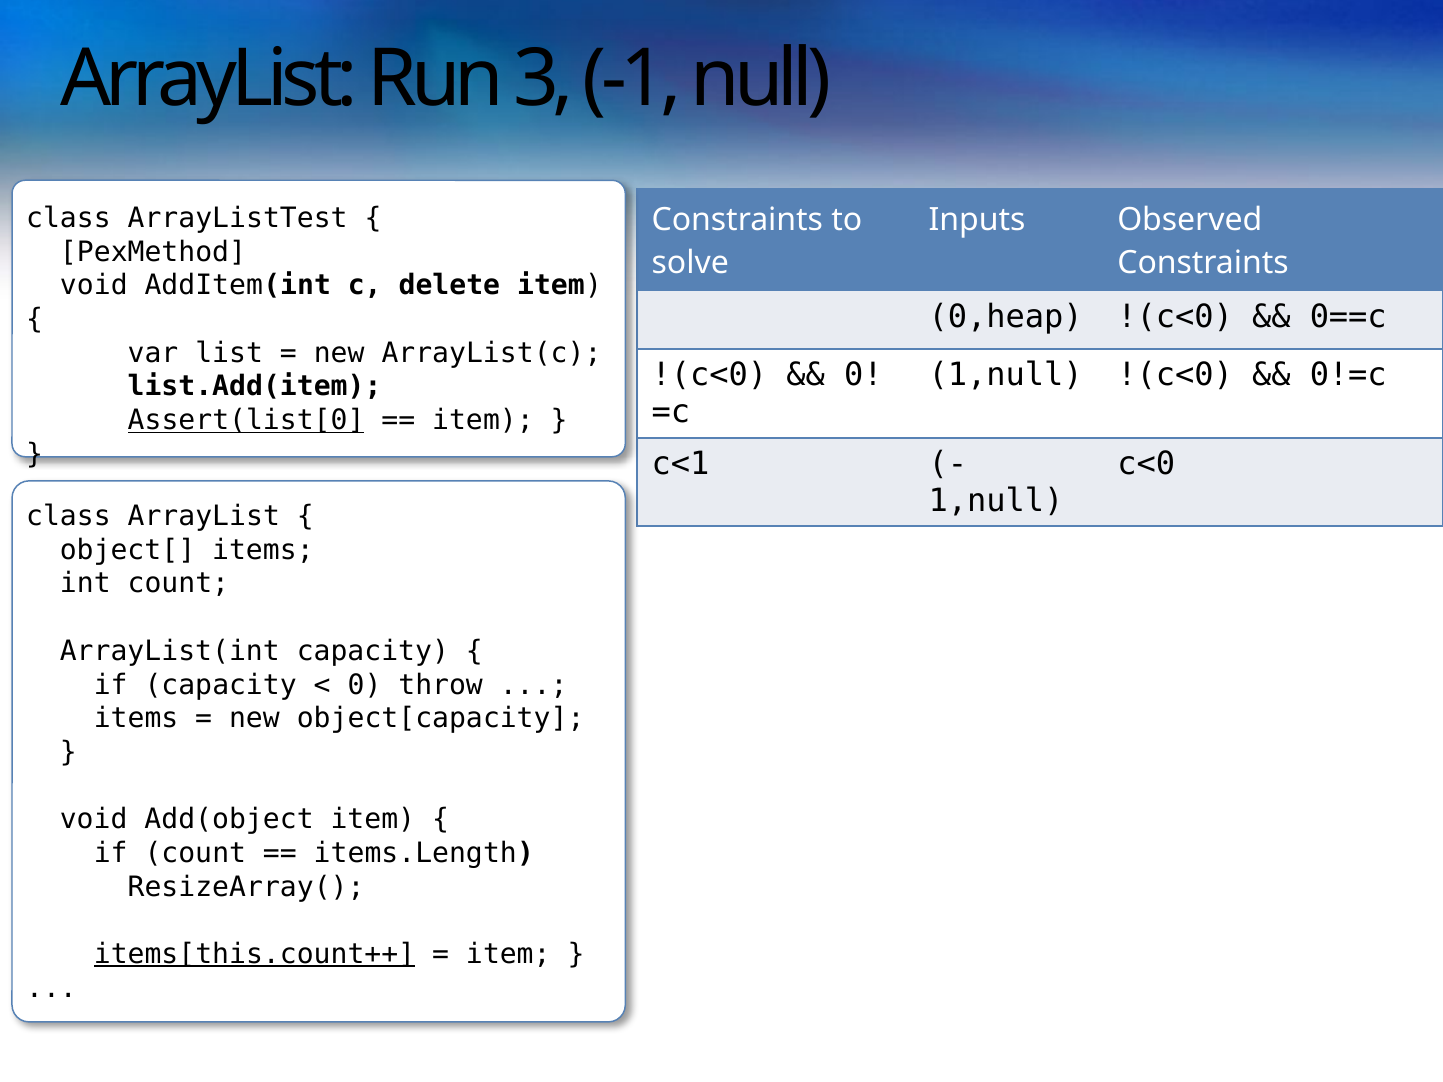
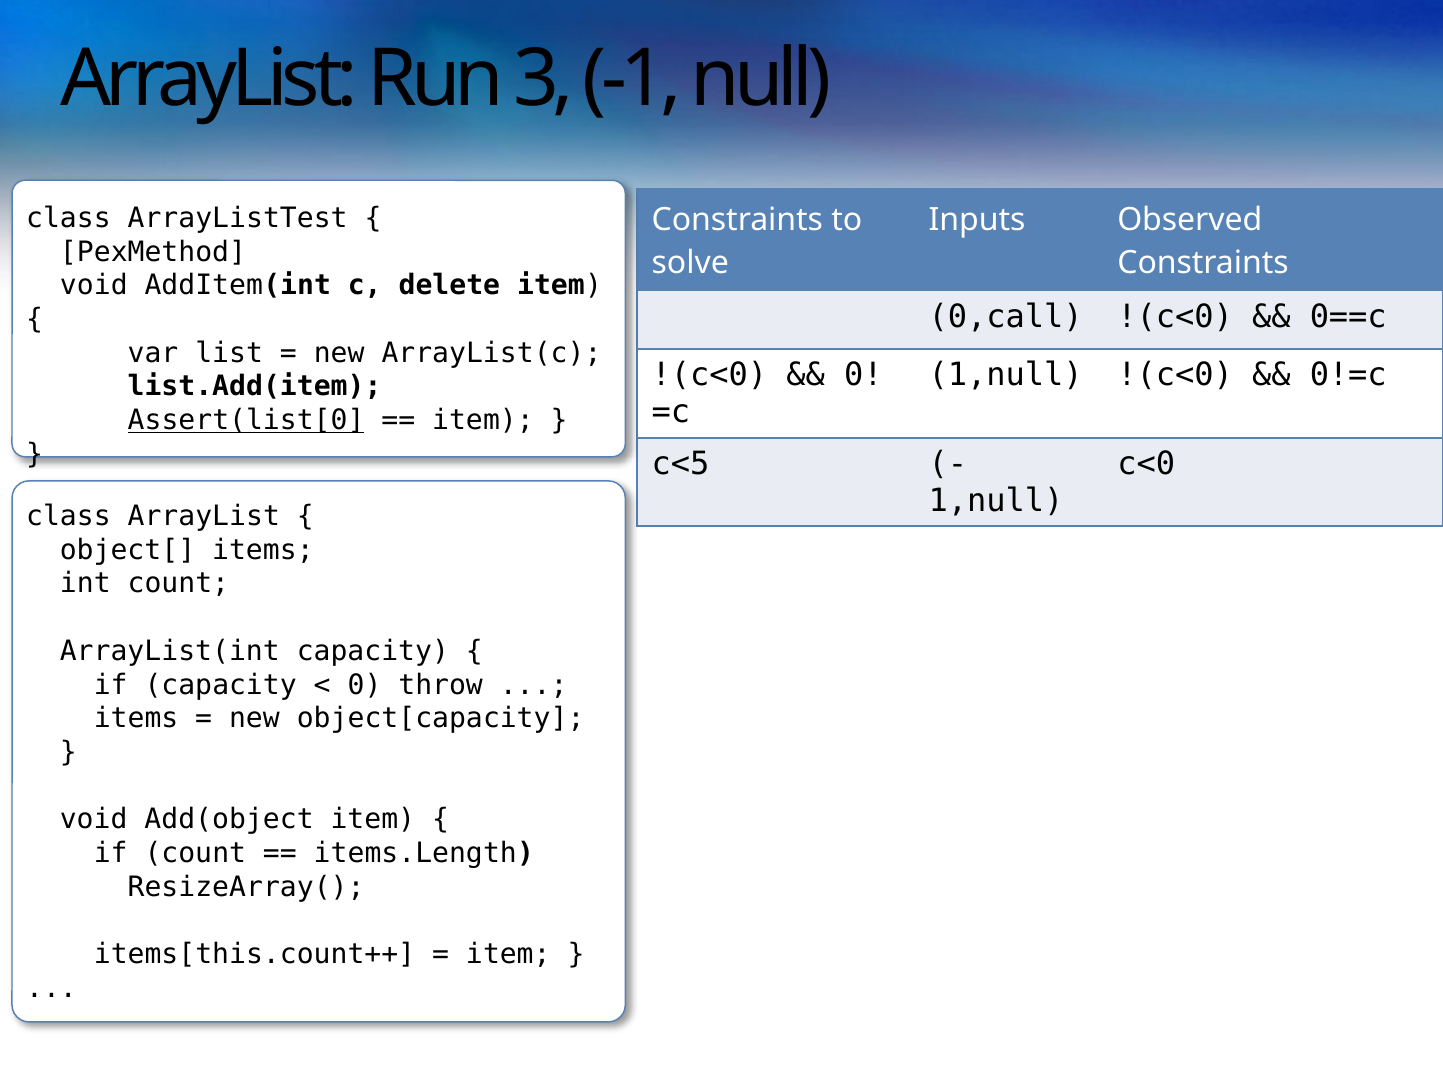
0,heap: 0,heap -> 0,call
c<1: c<1 -> c<5
items[this.count++ underline: present -> none
